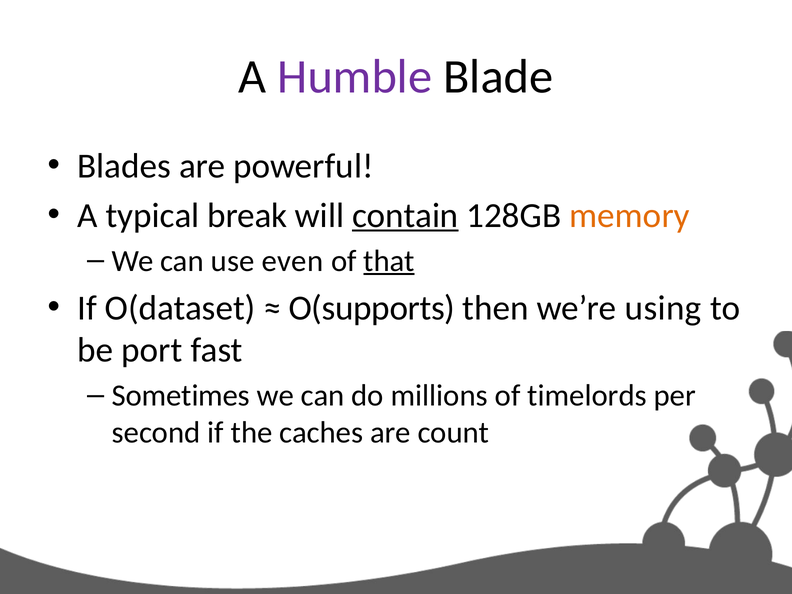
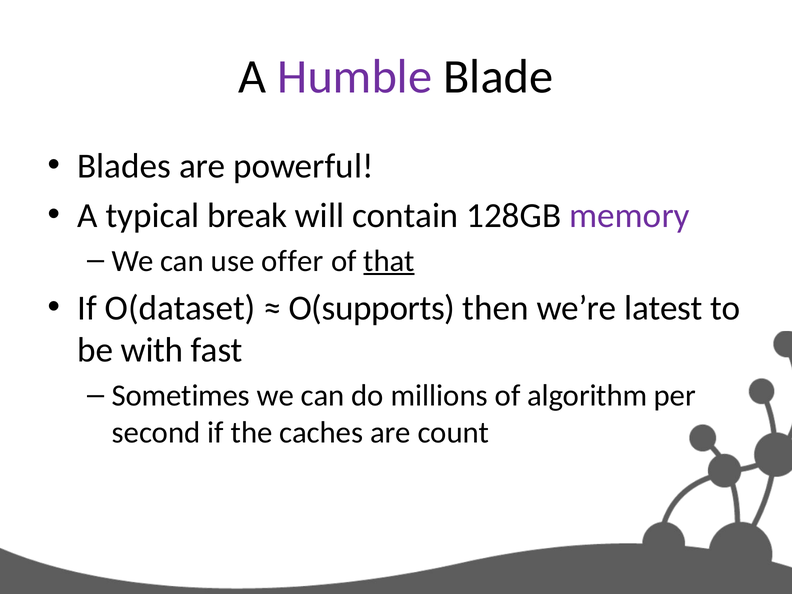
contain underline: present -> none
memory colour: orange -> purple
even: even -> offer
using: using -> latest
port: port -> with
timelords: timelords -> algorithm
